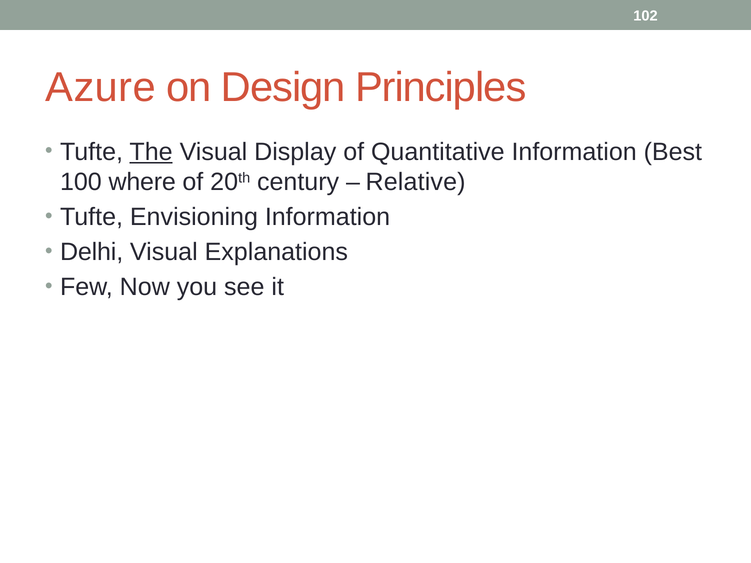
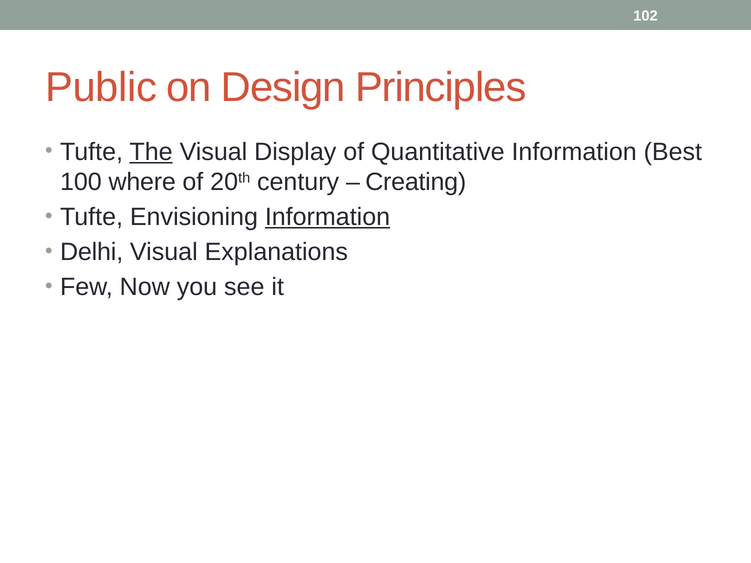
Azure: Azure -> Public
Relative: Relative -> Creating
Information at (327, 217) underline: none -> present
